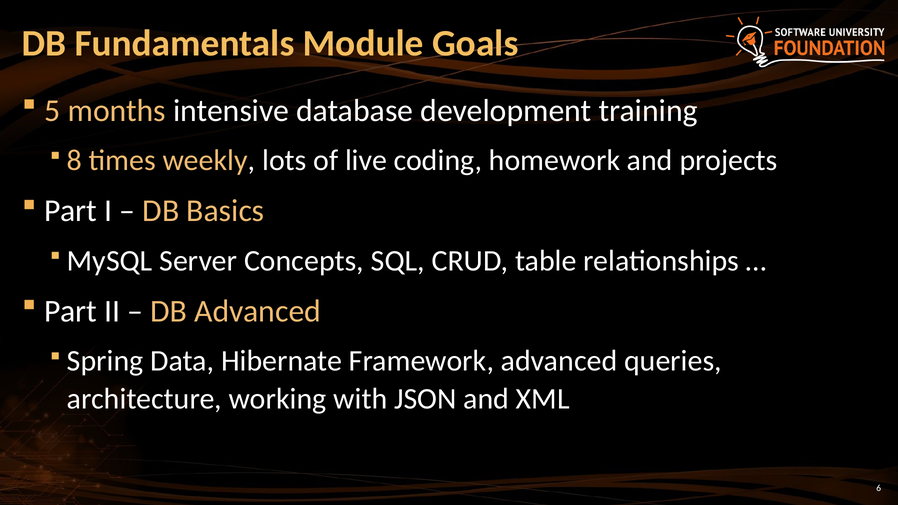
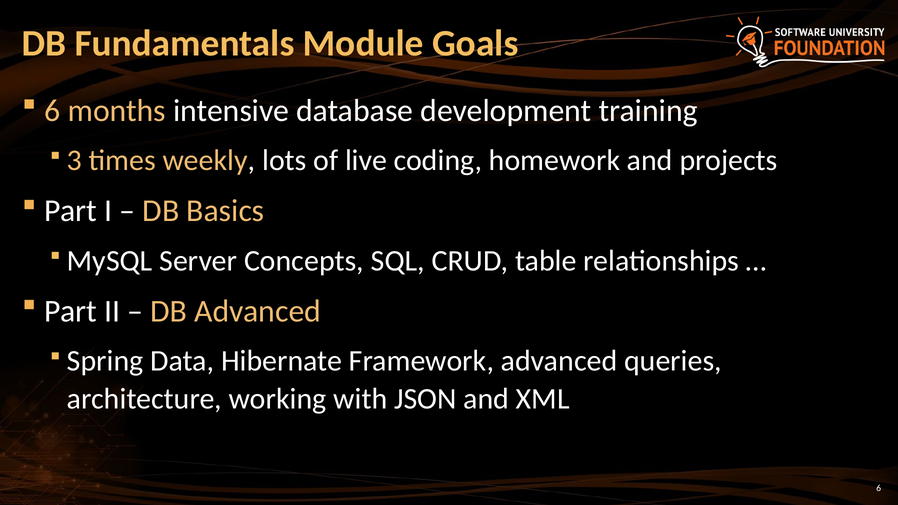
5 at (52, 111): 5 -> 6
8: 8 -> 3
